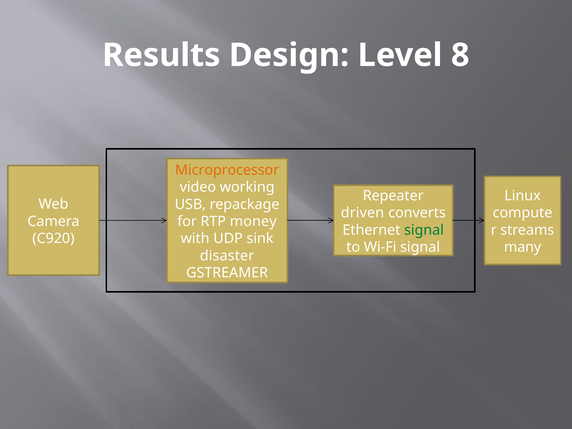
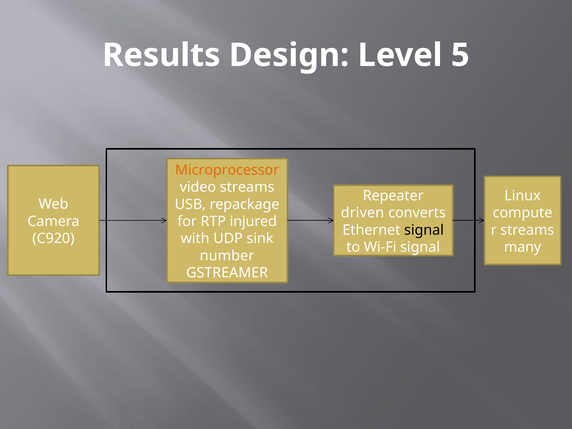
8: 8 -> 5
video working: working -> streams
money: money -> injured
signal at (424, 230) colour: green -> black
disaster: disaster -> number
